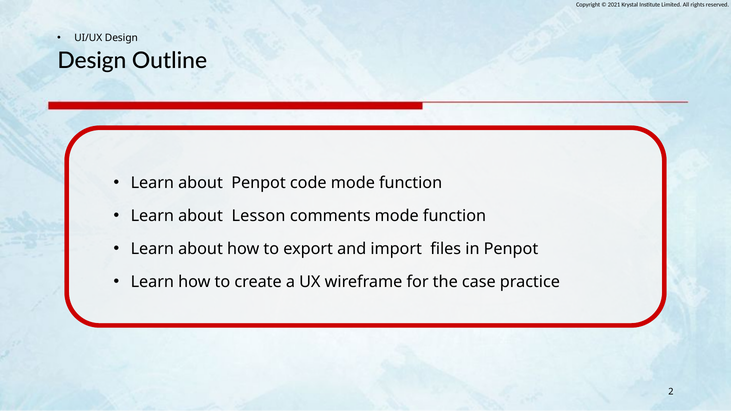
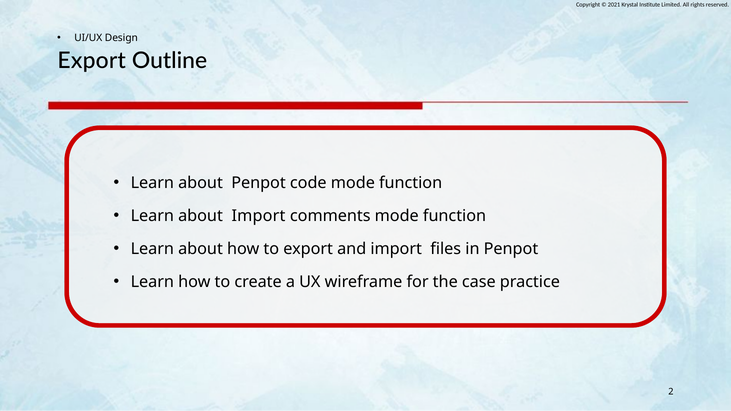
Design at (92, 61): Design -> Export
about Lesson: Lesson -> Import
